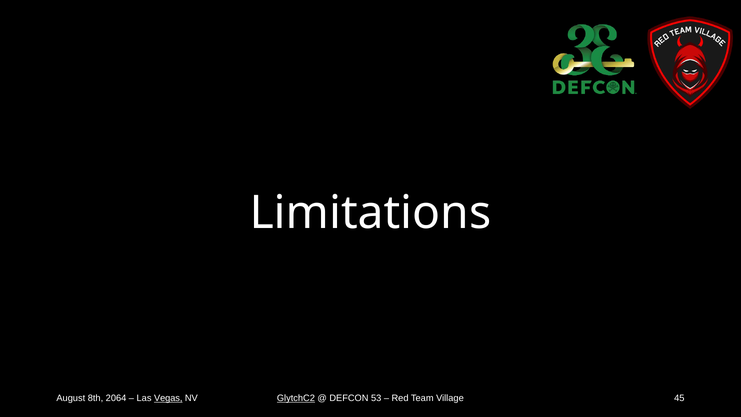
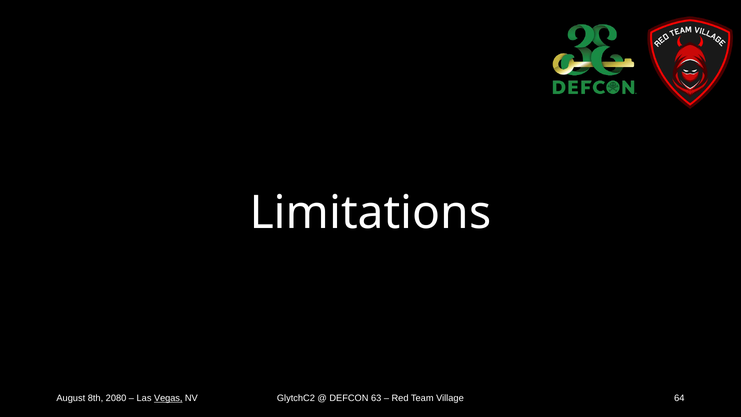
2064: 2064 -> 2080
GlytchC2 underline: present -> none
53: 53 -> 63
45: 45 -> 64
